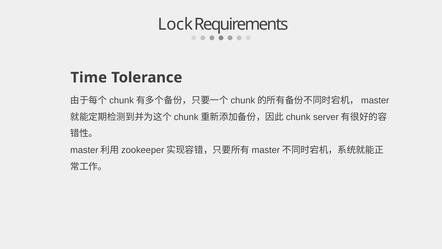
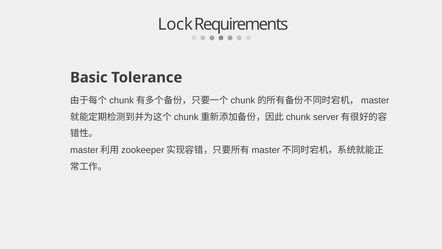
Time: Time -> Basic
